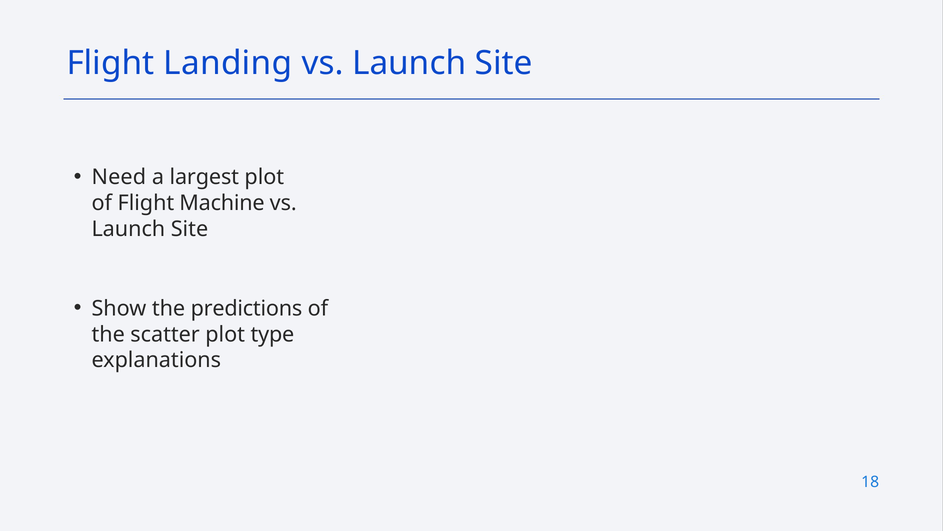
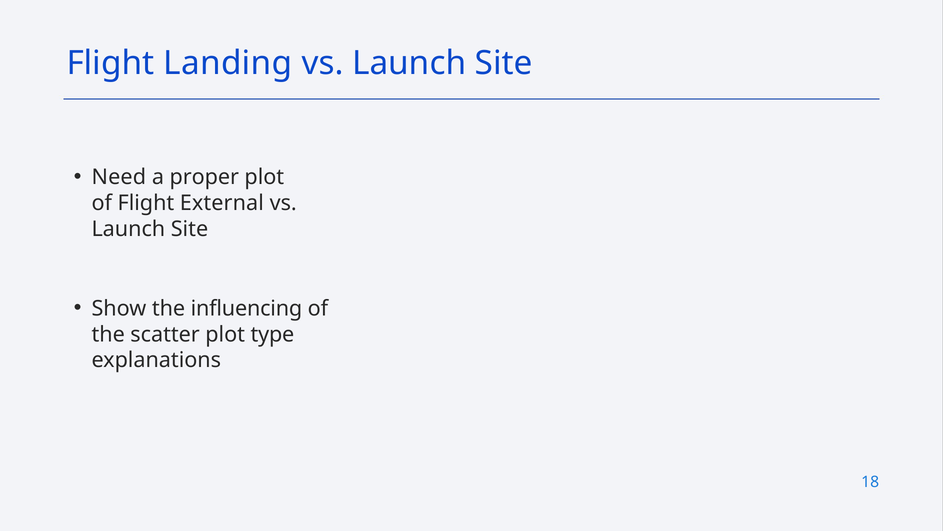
largest: largest -> proper
Machine: Machine -> External
predictions: predictions -> influencing
